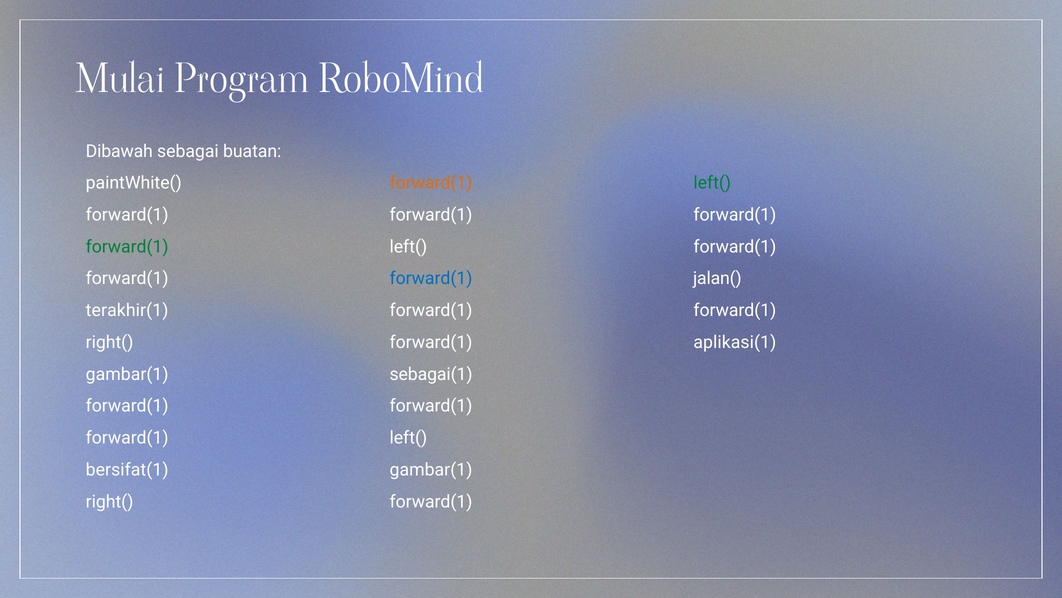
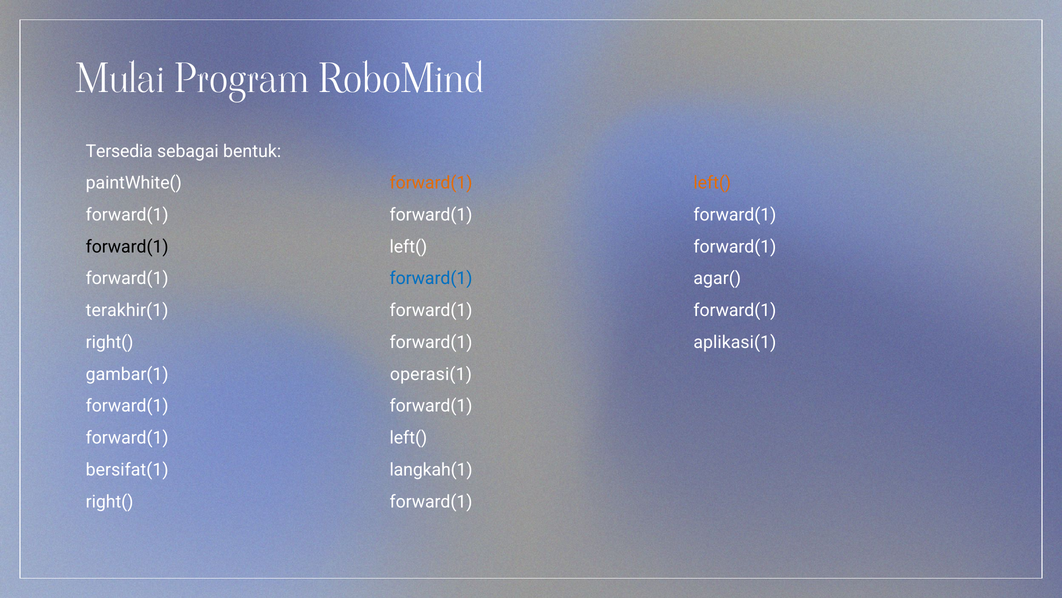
Dibawah: Dibawah -> Tersedia
buatan: buatan -> bentuk
left( at (712, 183) colour: green -> orange
forward(1 at (127, 247) colour: green -> black
jalan(: jalan( -> agar(
sebagai(1: sebagai(1 -> operasi(1
gambar(1 at (431, 469): gambar(1 -> langkah(1
